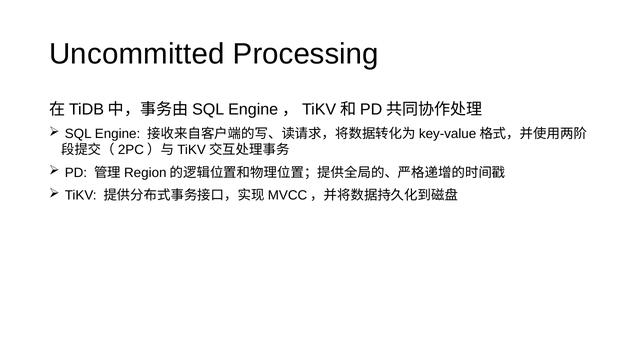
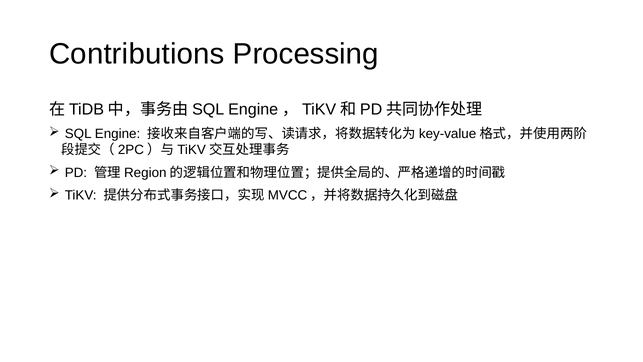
Uncommitted: Uncommitted -> Contributions
